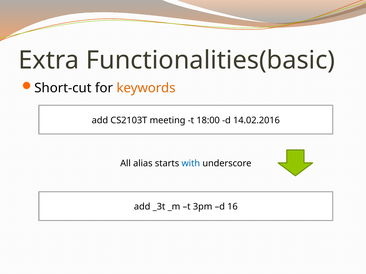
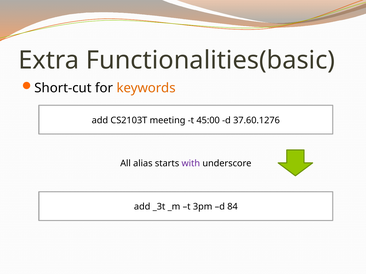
18:00: 18:00 -> 45:00
14.02.2016: 14.02.2016 -> 37.60.1276
with colour: blue -> purple
16: 16 -> 84
